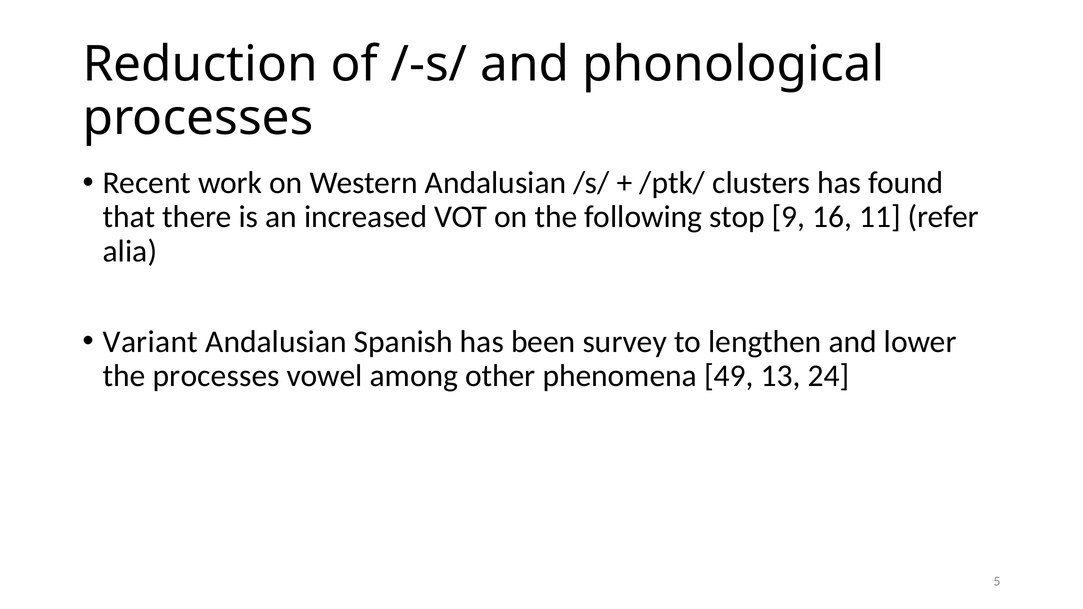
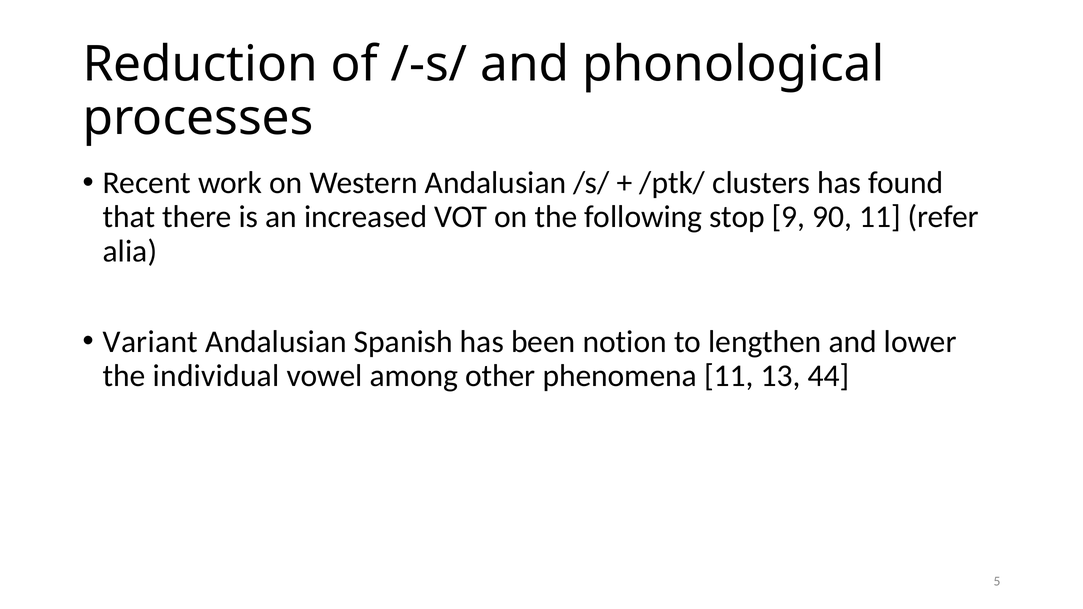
16: 16 -> 90
survey: survey -> notion
the processes: processes -> individual
phenomena 49: 49 -> 11
24: 24 -> 44
